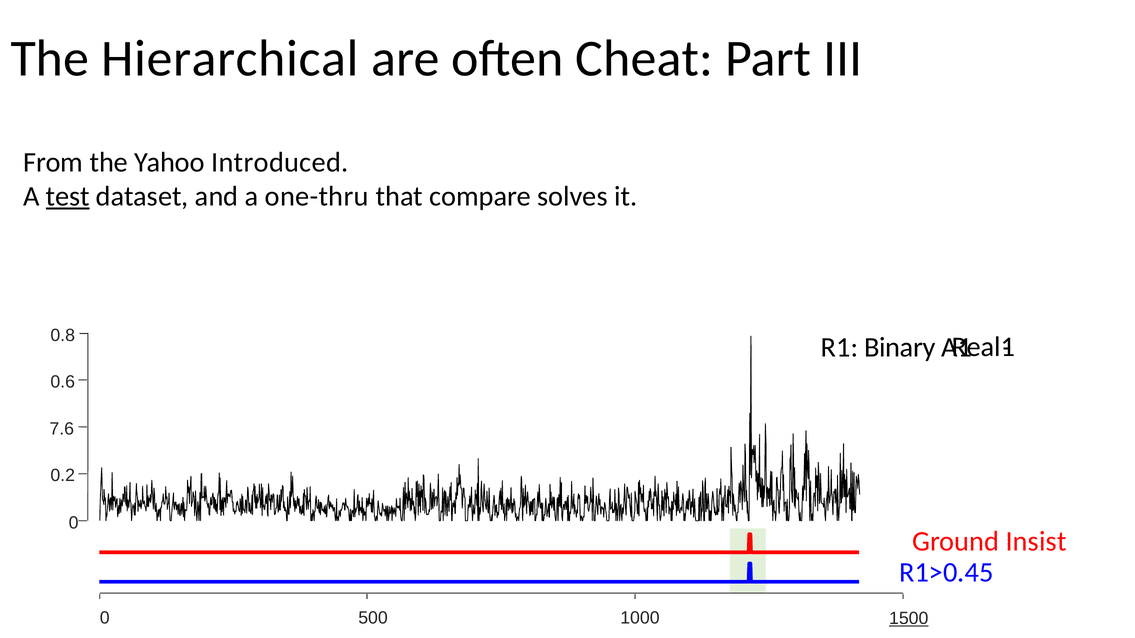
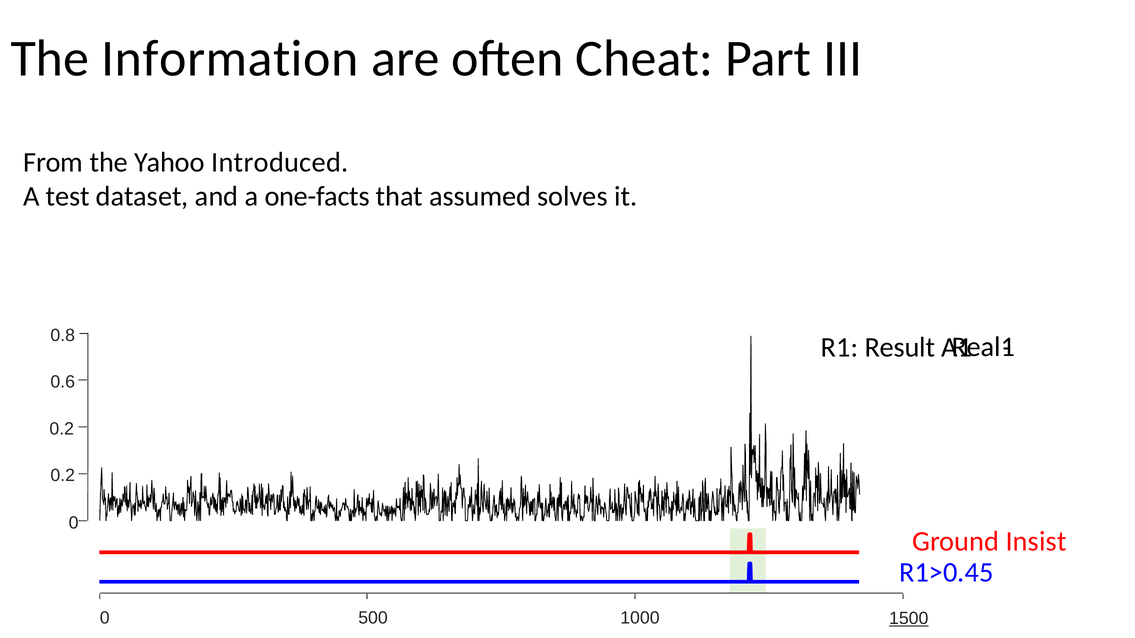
Hierarchical: Hierarchical -> Information
test underline: present -> none
one-thru: one-thru -> one-facts
compare: compare -> assumed
Binary: Binary -> Result
7.6 at (62, 429): 7.6 -> 0.2
